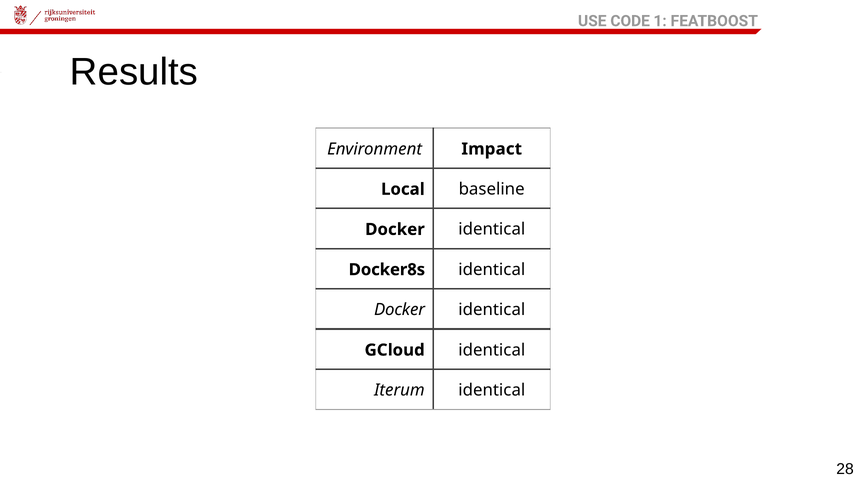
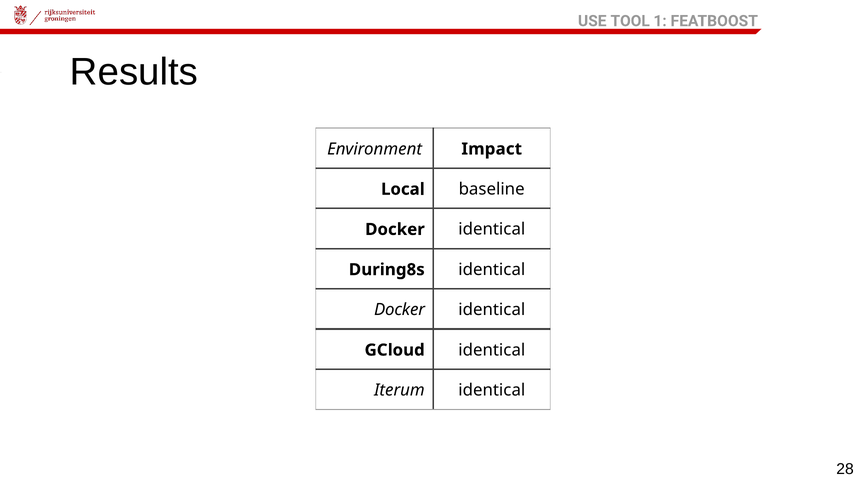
CODE: CODE -> TOOL
Docker8s: Docker8s -> During8s
